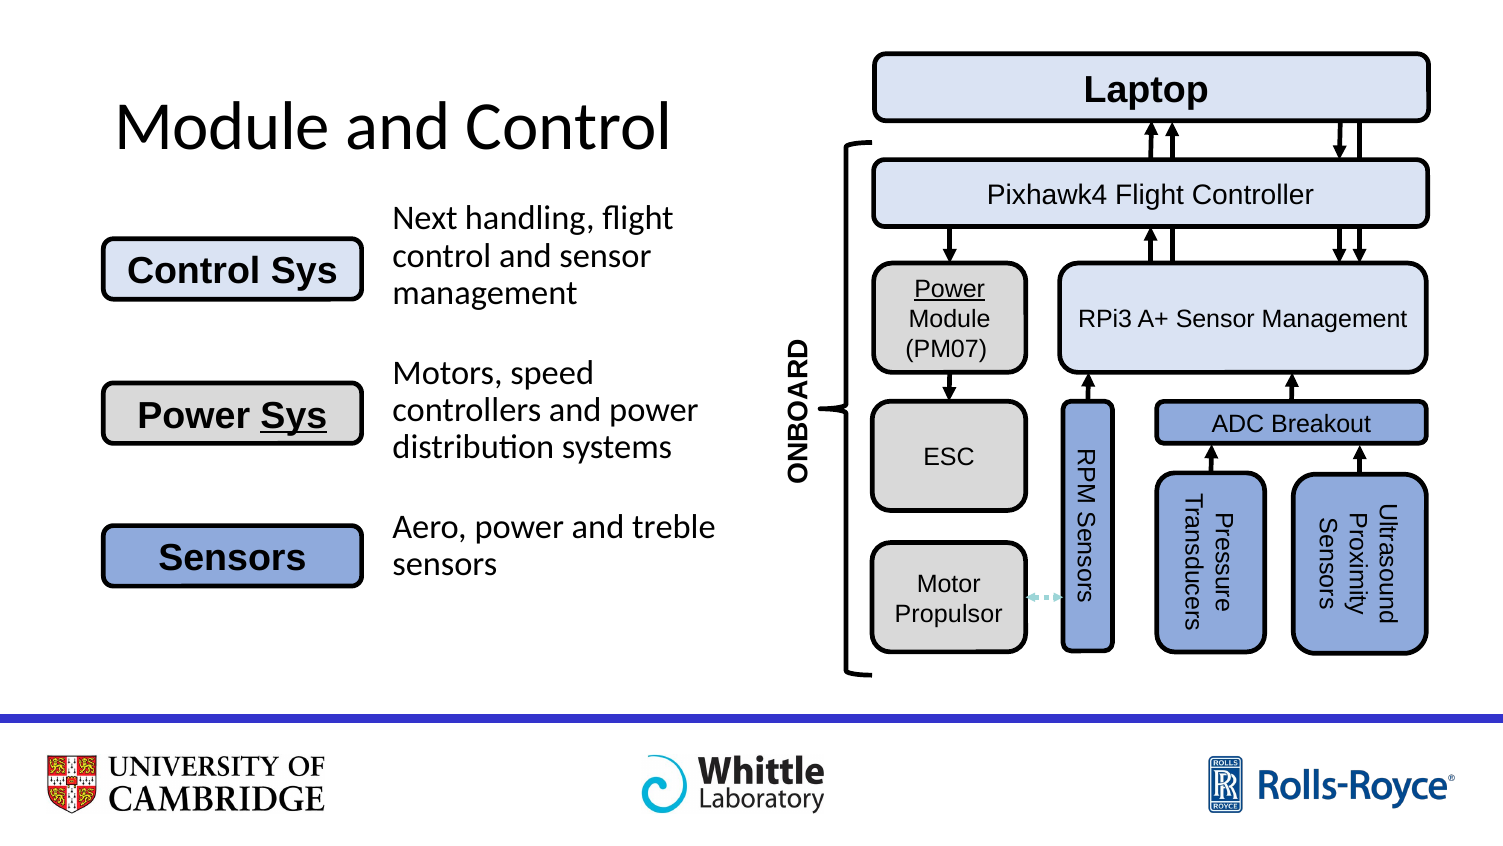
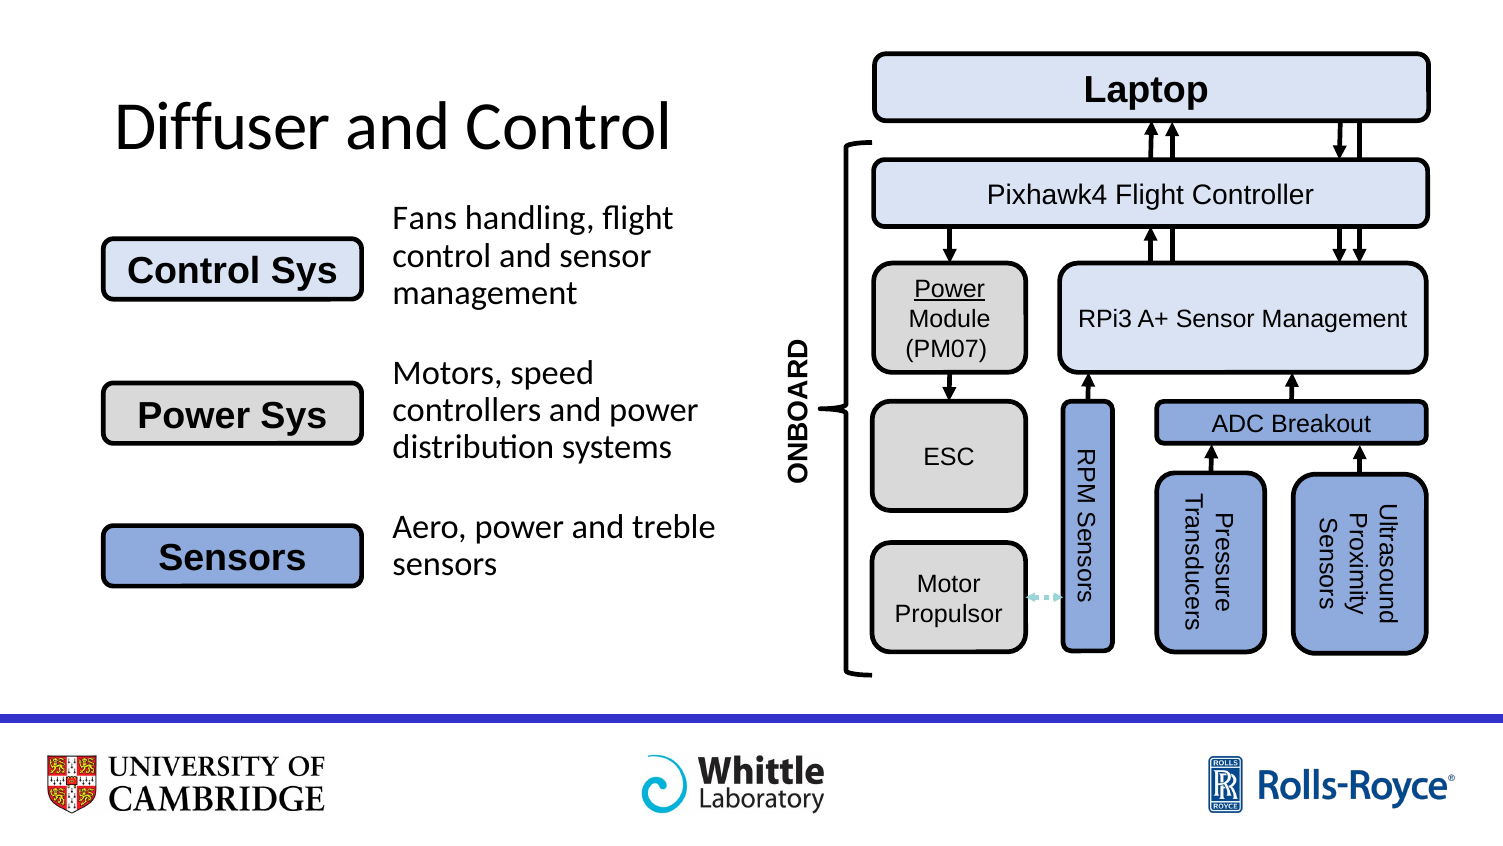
Module at (222, 126): Module -> Diffuser
Next: Next -> Fans
Sys at (294, 415) underline: present -> none
